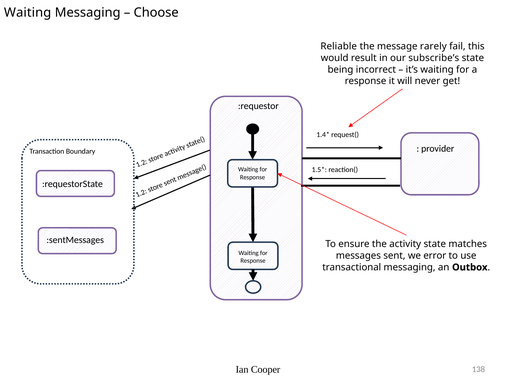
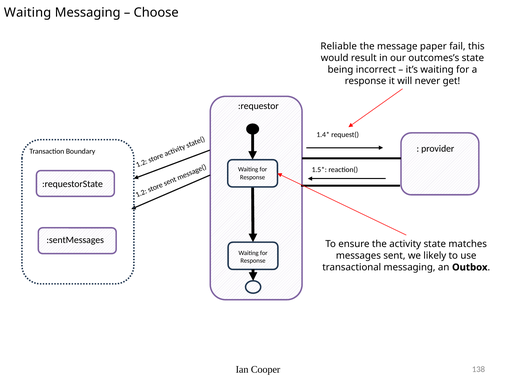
rarely: rarely -> paper
subscribe’s: subscribe’s -> outcomes’s
error: error -> likely
